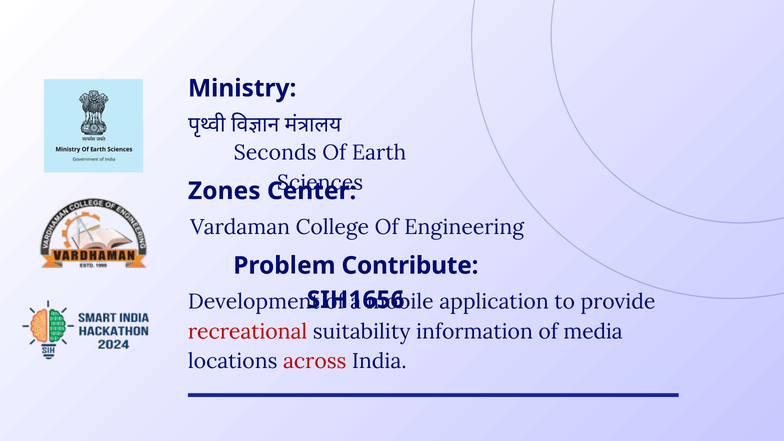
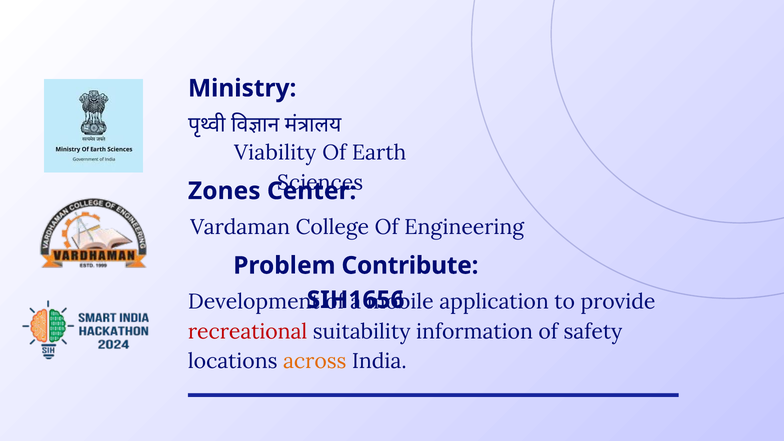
Seconds: Seconds -> Viability
media: media -> safety
across colour: red -> orange
